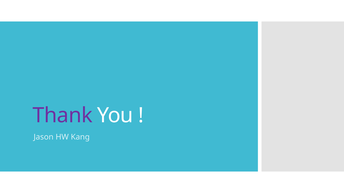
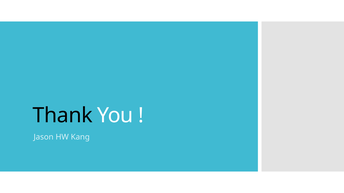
Thank colour: purple -> black
